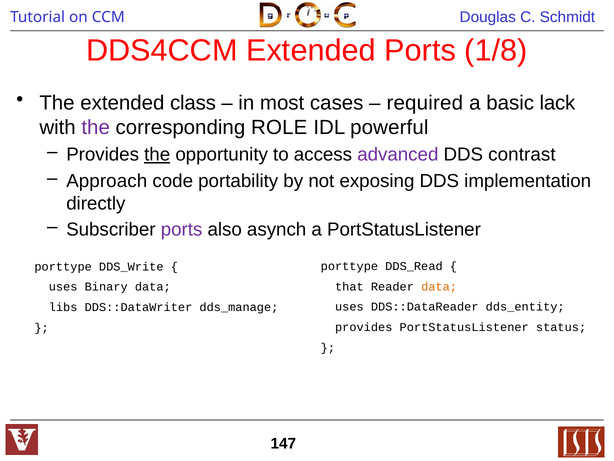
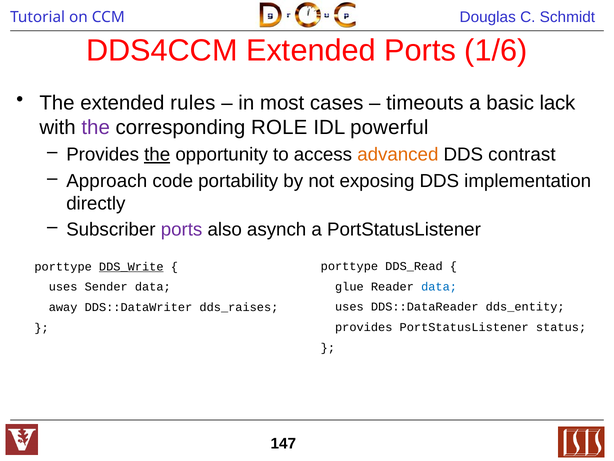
1/8: 1/8 -> 1/6
class: class -> rules
required: required -> timeouts
advanced colour: purple -> orange
DDS_Write underline: none -> present
that: that -> glue
data at (439, 286) colour: orange -> blue
Binary: Binary -> Sender
libs: libs -> away
dds_manage: dds_manage -> dds_raises
